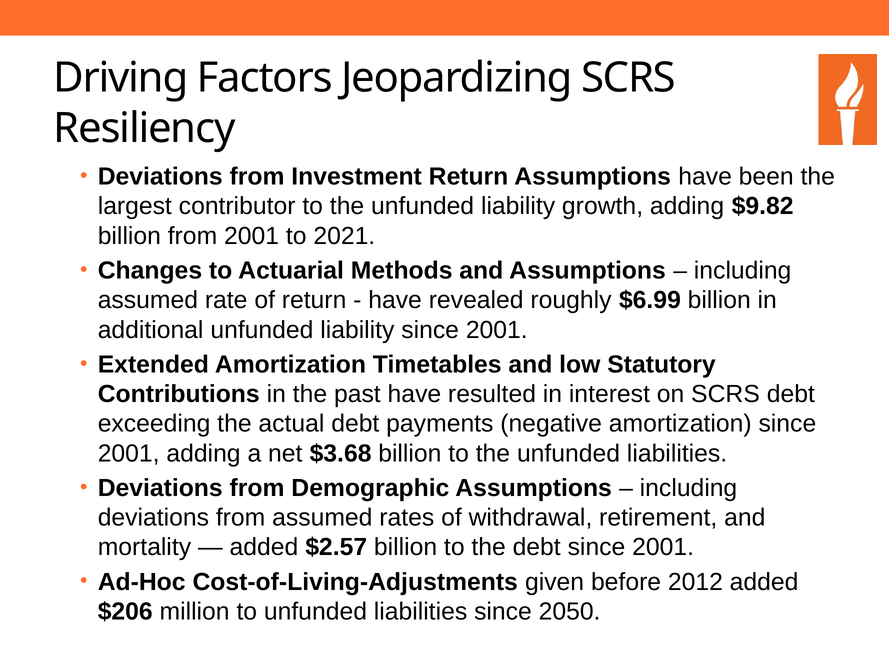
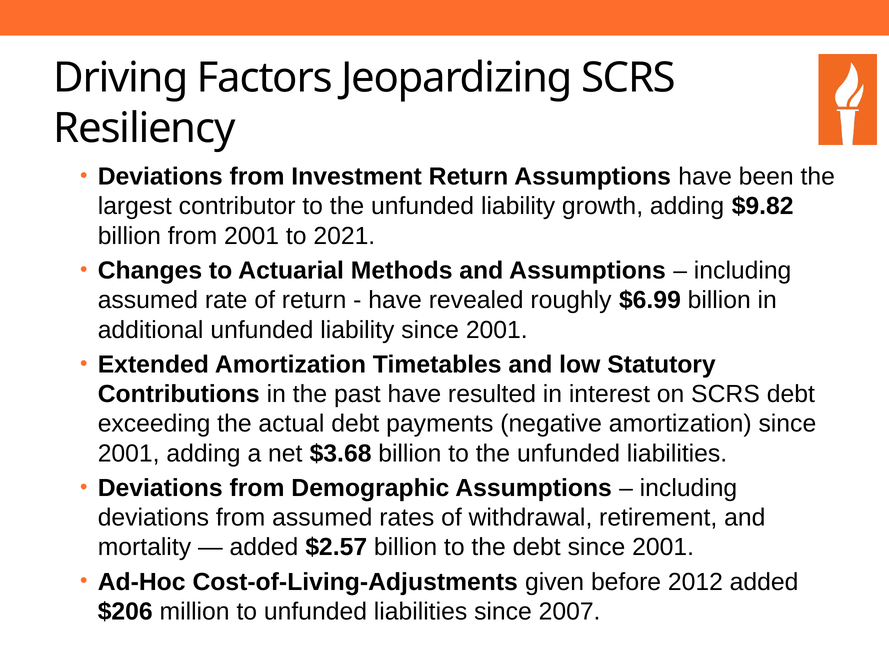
2050: 2050 -> 2007
